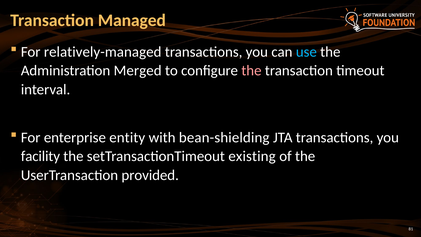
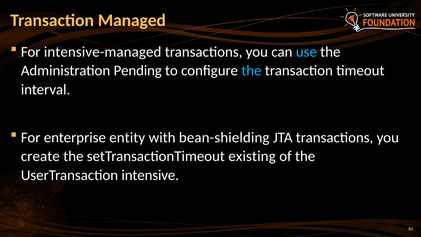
relatively-managed: relatively-managed -> intensive-managed
Merged: Merged -> Pending
the at (251, 71) colour: pink -> light blue
facility: facility -> create
provided: provided -> intensive
